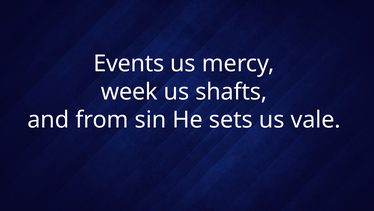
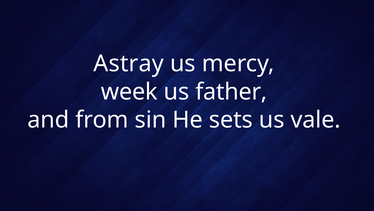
Events: Events -> Astray
shafts: shafts -> father
